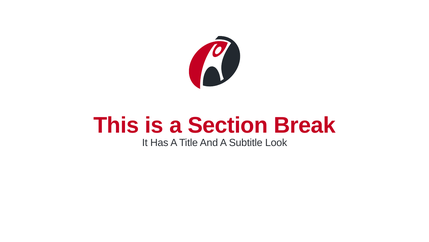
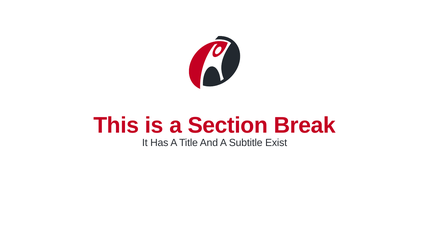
Look: Look -> Exist
